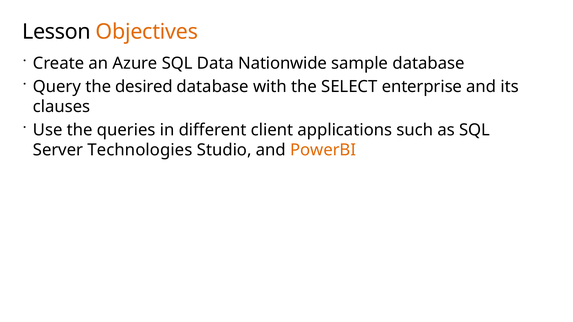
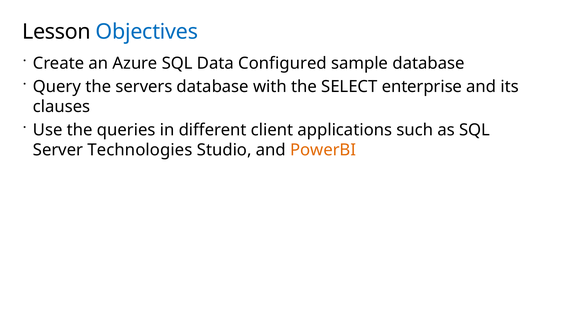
Objectives colour: orange -> blue
Nationwide: Nationwide -> Configured
desired: desired -> servers
